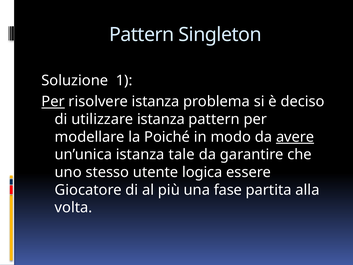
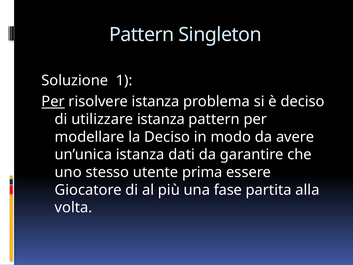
la Poiché: Poiché -> Deciso
avere underline: present -> none
tale: tale -> dati
logica: logica -> prima
